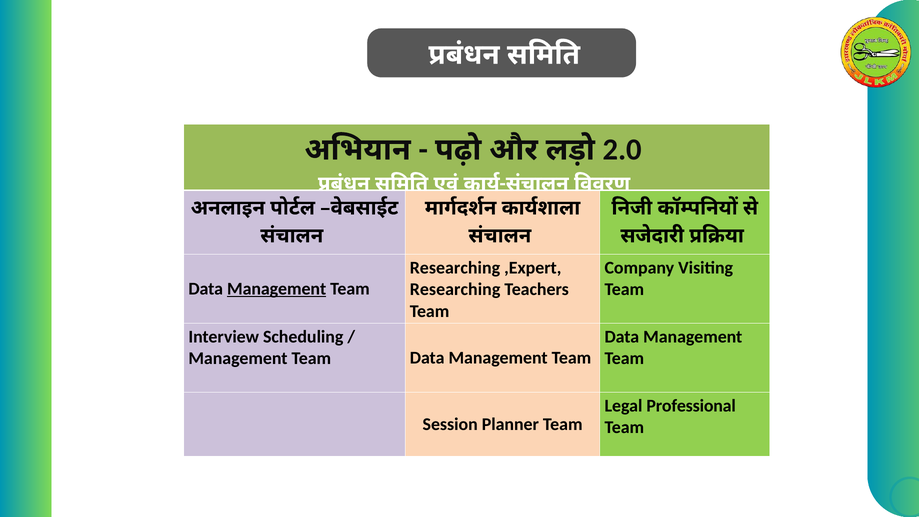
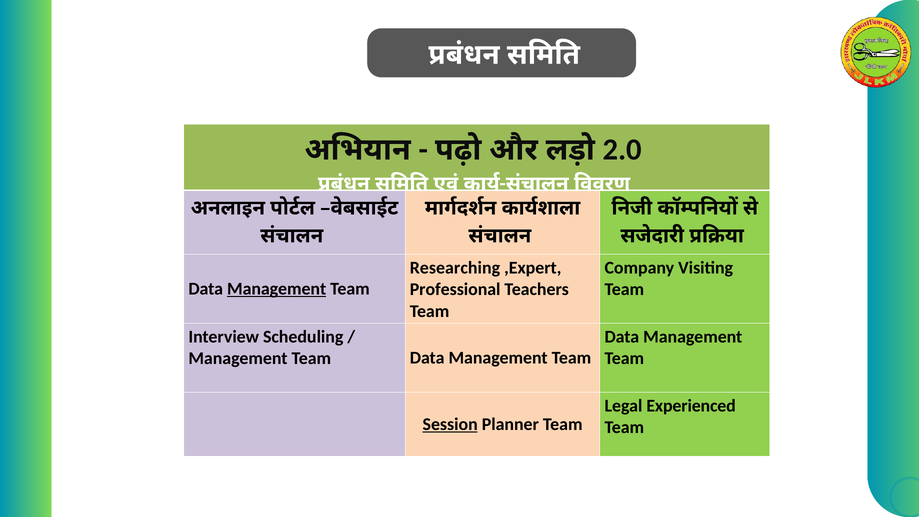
Researching at (455, 289): Researching -> Professional
Professional: Professional -> Experienced
Session underline: none -> present
